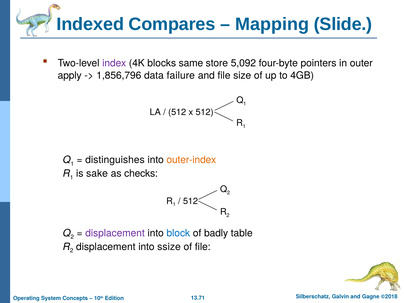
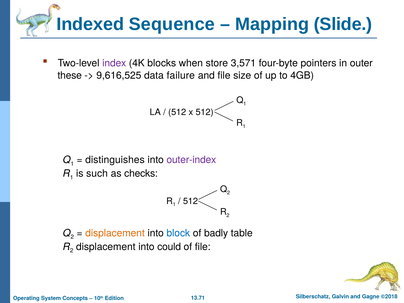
Compares: Compares -> Sequence
same: same -> when
5,092: 5,092 -> 3,571
apply: apply -> these
1,856,796: 1,856,796 -> 9,616,525
outer-index colour: orange -> purple
sake: sake -> such
displacement at (115, 233) colour: purple -> orange
ssize: ssize -> could
